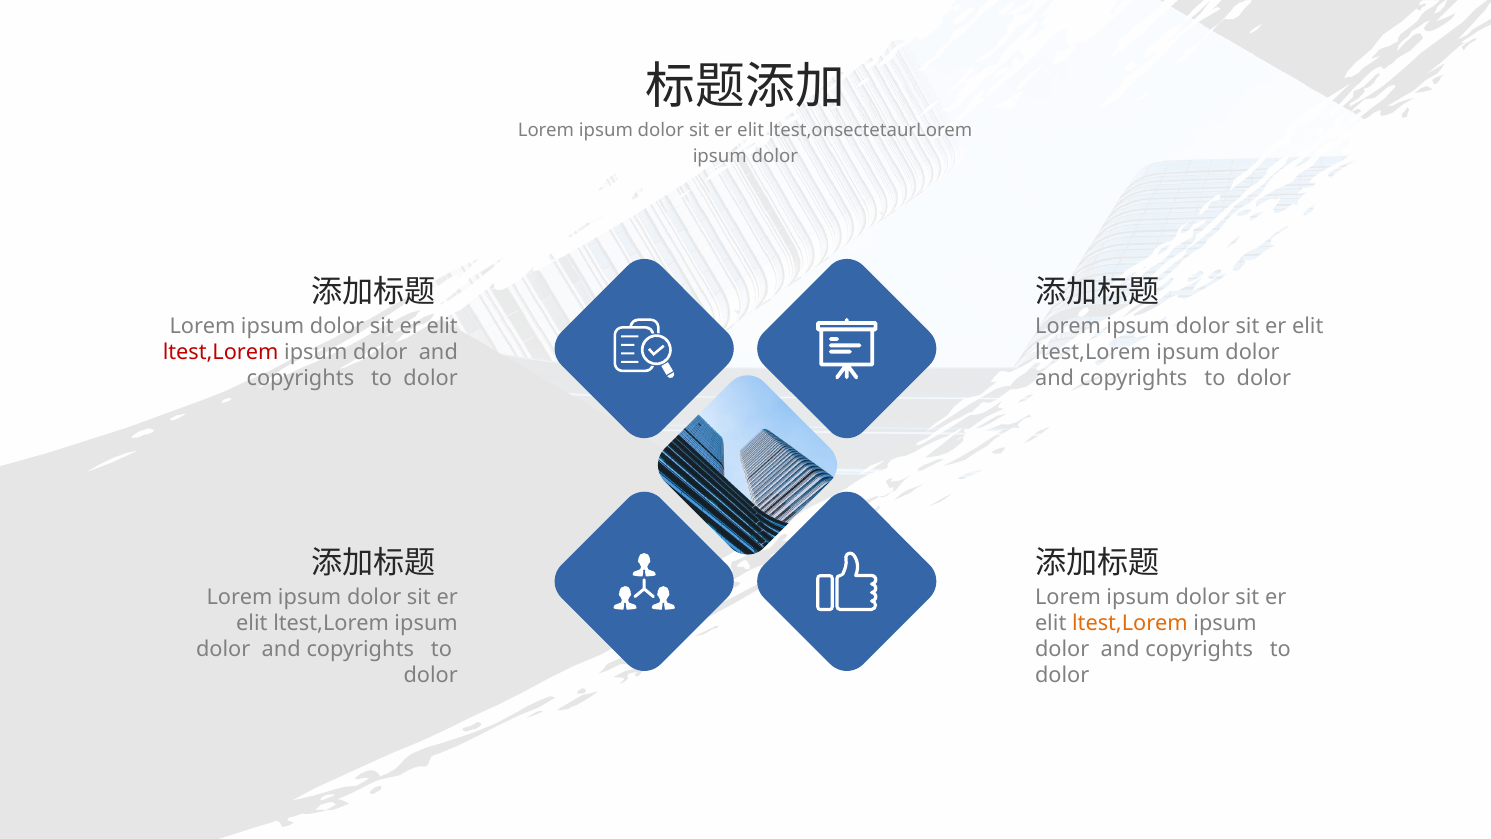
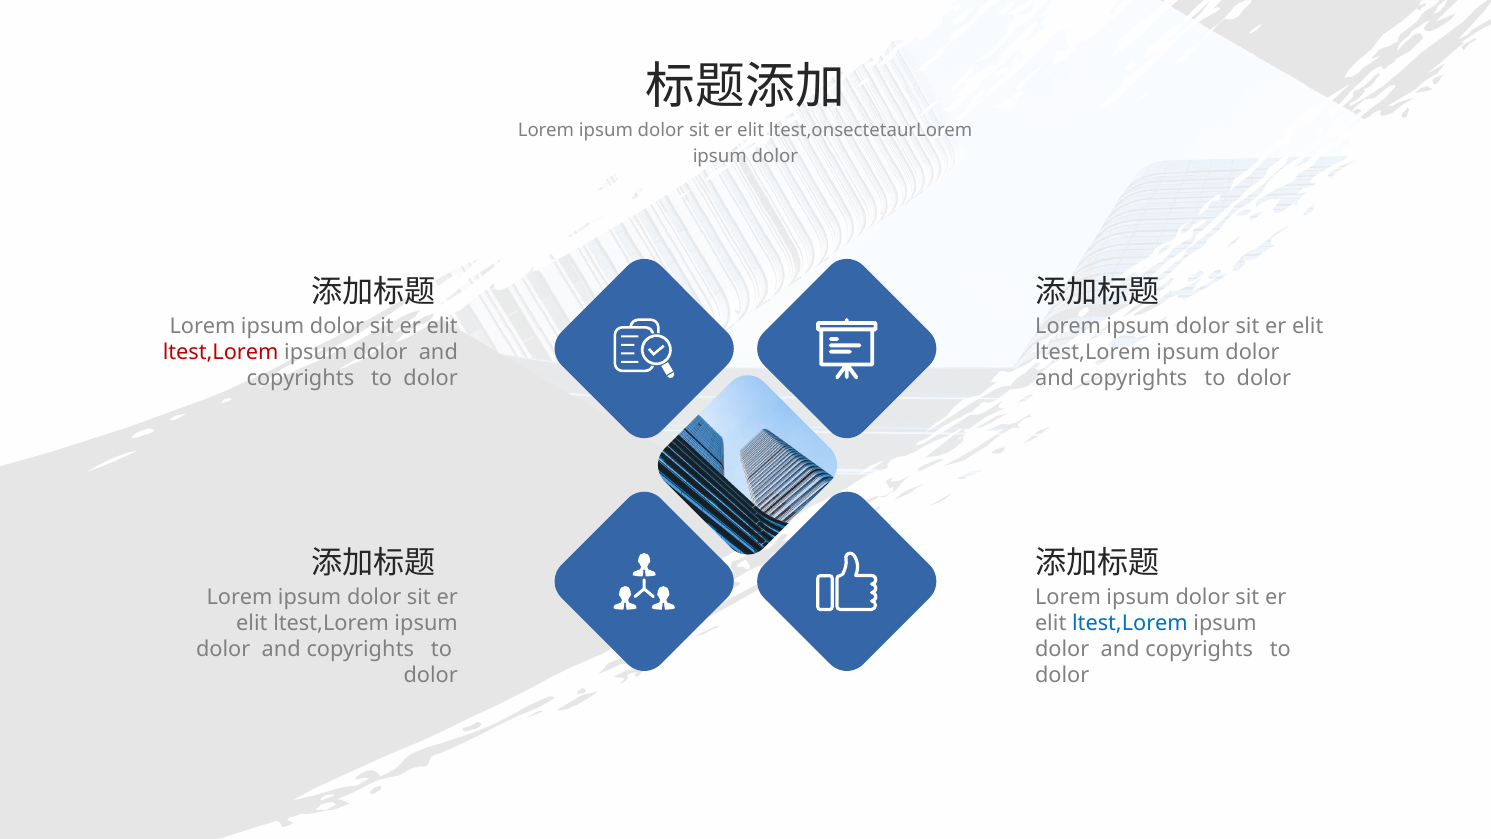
ltest,Lorem at (1130, 623) colour: orange -> blue
